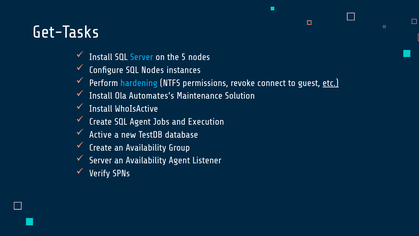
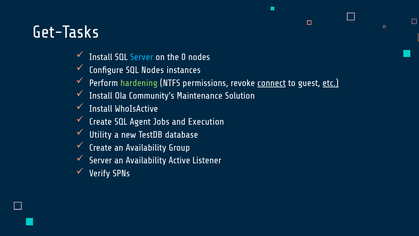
5: 5 -> 0
hardening colour: light blue -> light green
connect underline: none -> present
Automates’s: Automates’s -> Community’s
Active: Active -> Utility
Availability Agent: Agent -> Active
